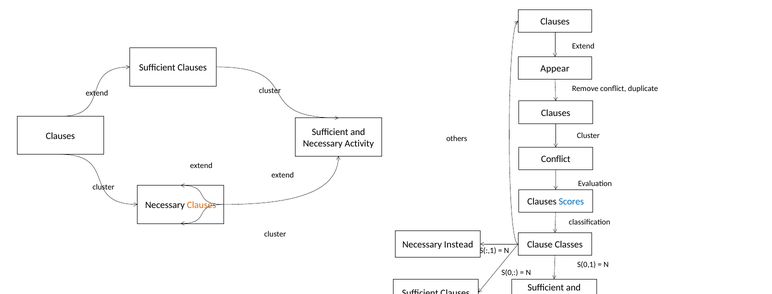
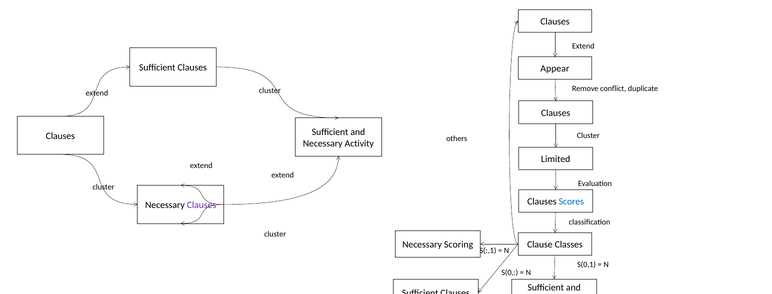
Conflict at (556, 159): Conflict -> Limited
Clauses at (202, 205) colour: orange -> purple
Instead: Instead -> Scoring
